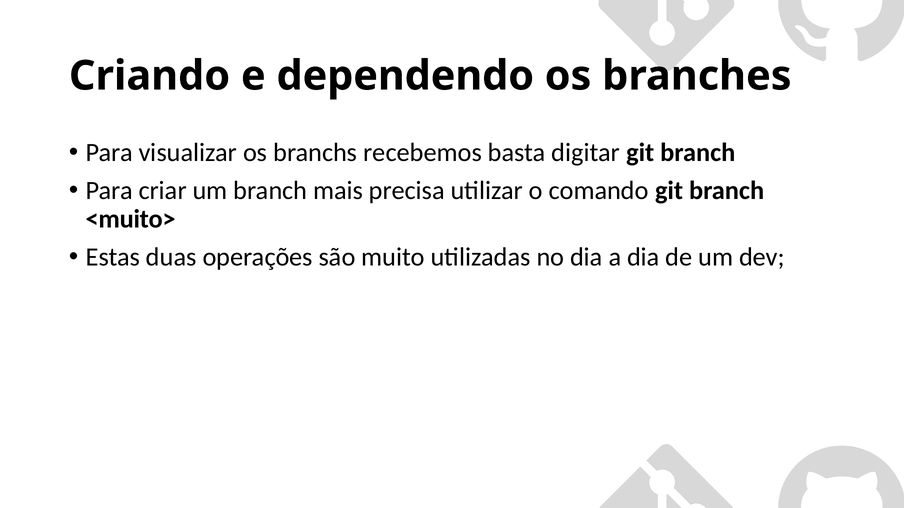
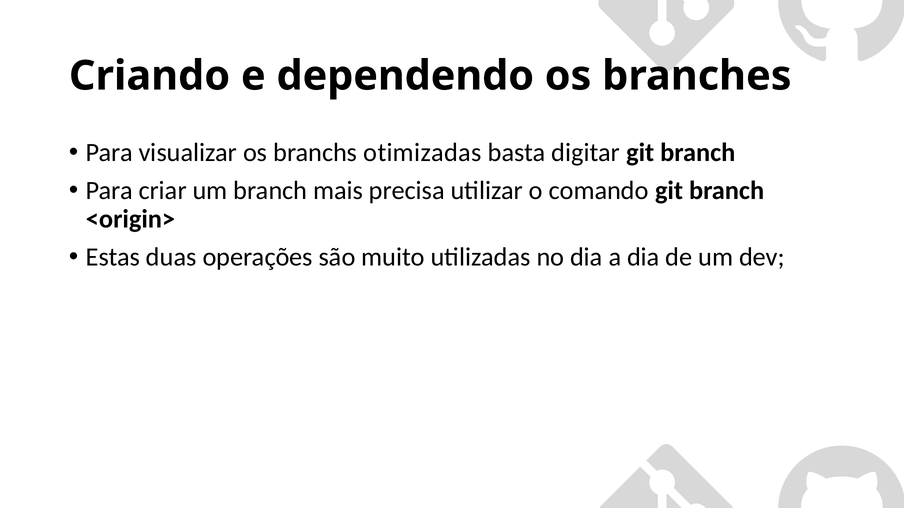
recebemos: recebemos -> otimizadas
<muito>: <muito> -> <origin>
